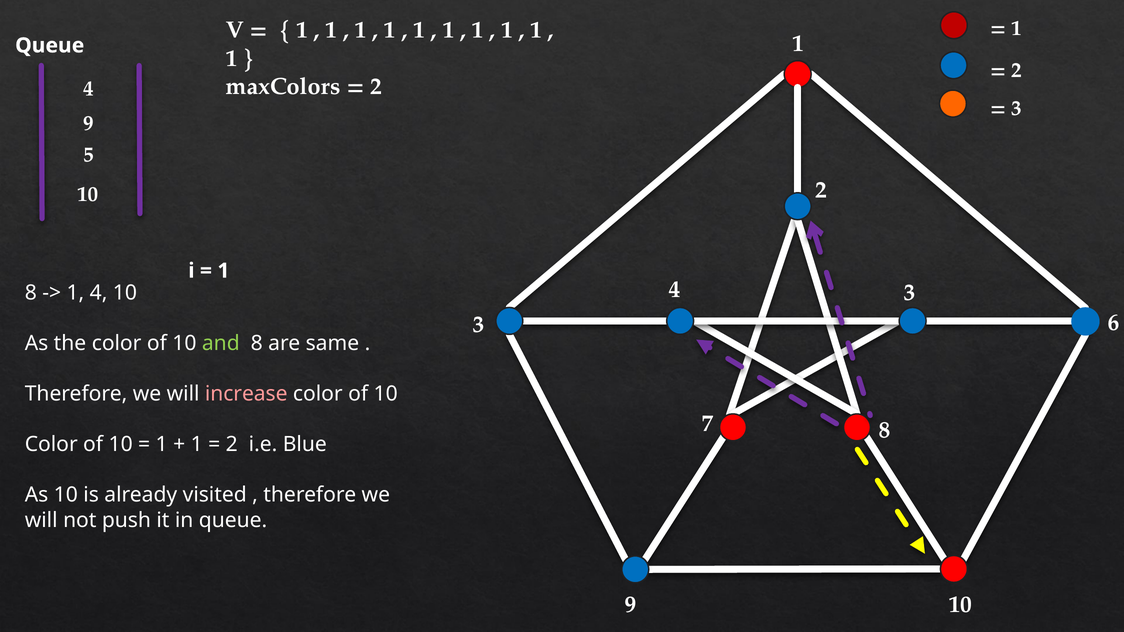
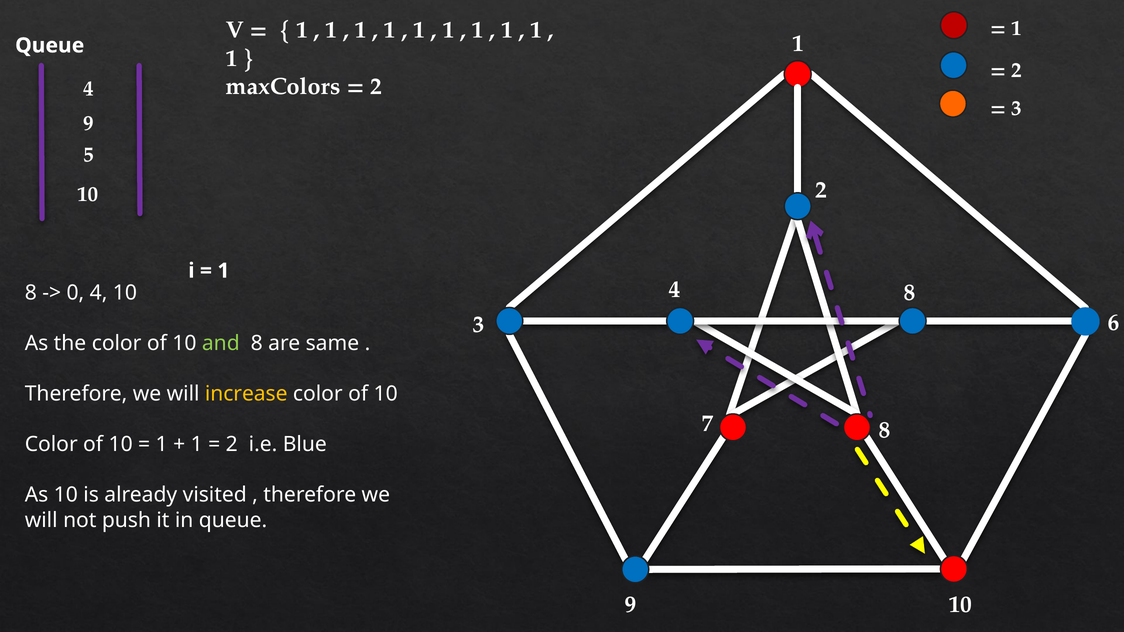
4 3: 3 -> 8
1 at (75, 293): 1 -> 0
increase colour: pink -> yellow
